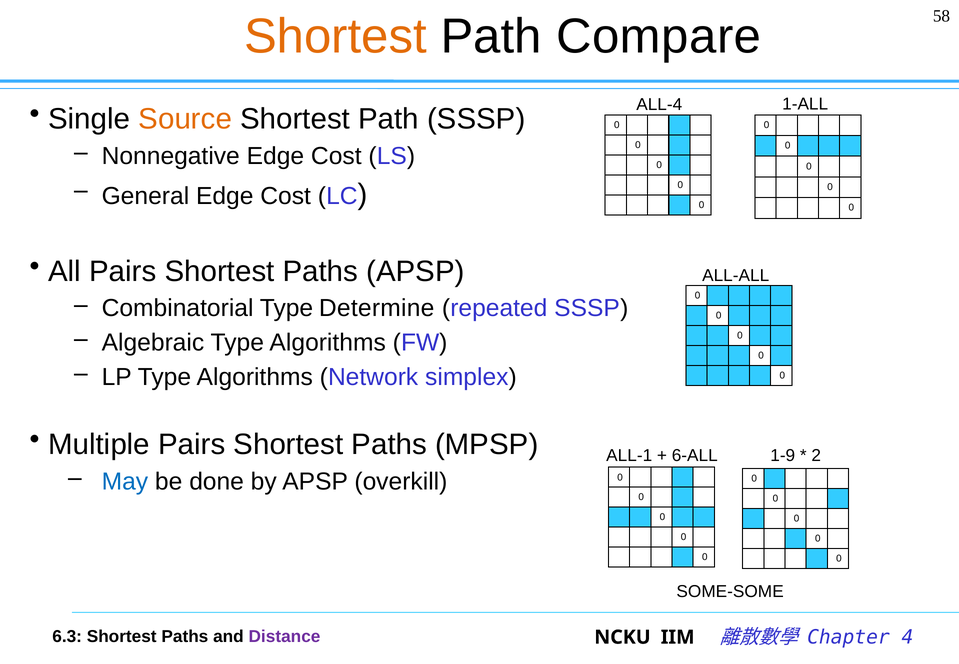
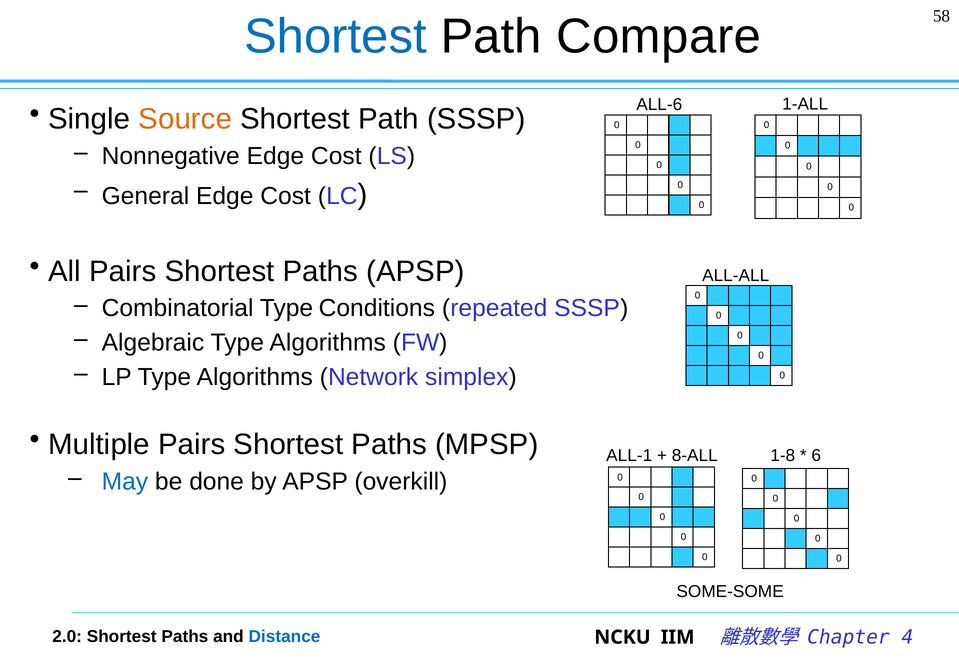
Shortest at (336, 37) colour: orange -> blue
ALL-4: ALL-4 -> ALL-6
Determine: Determine -> Conditions
6-ALL: 6-ALL -> 8-ALL
1-9: 1-9 -> 1-8
2: 2 -> 6
6.3: 6.3 -> 2.0
Distance colour: purple -> blue
